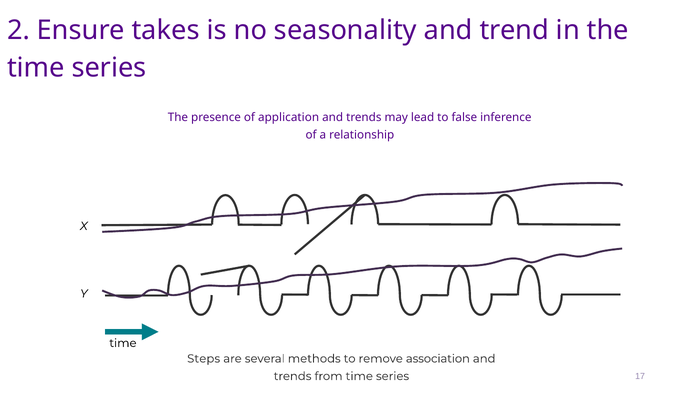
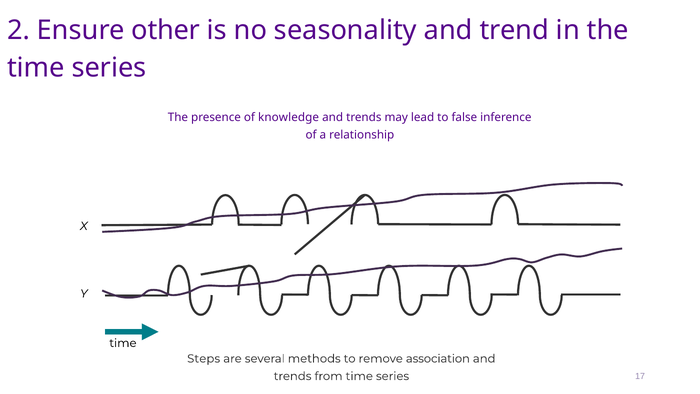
takes: takes -> other
application: application -> knowledge
